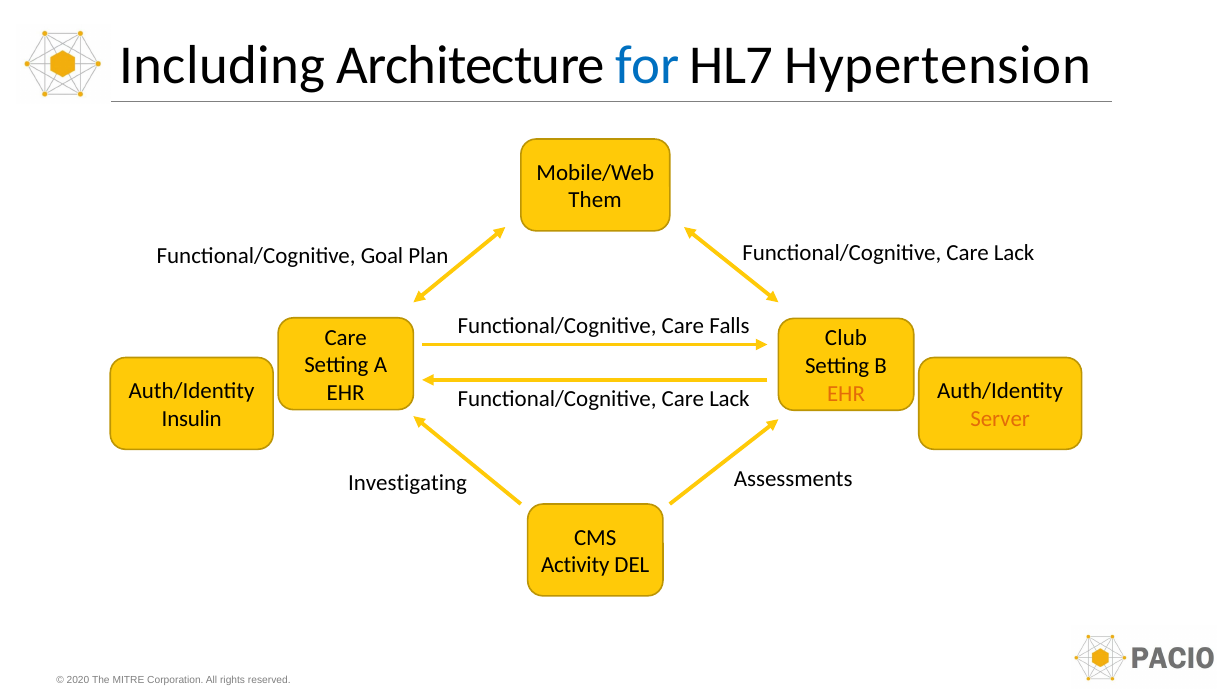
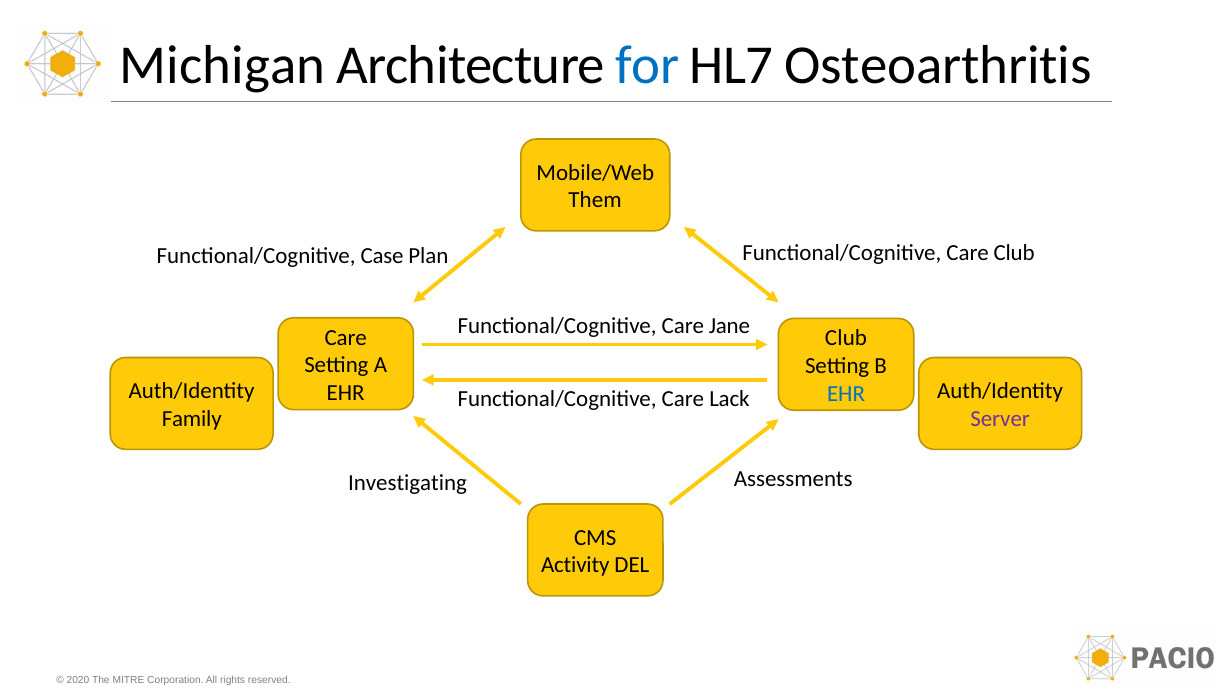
Including: Including -> Michigan
Hypertension: Hypertension -> Osteoarthritis
Lack at (1014, 253): Lack -> Club
Goal: Goal -> Case
Falls: Falls -> Jane
EHR at (846, 393) colour: orange -> blue
Insulin: Insulin -> Family
Server colour: orange -> purple
